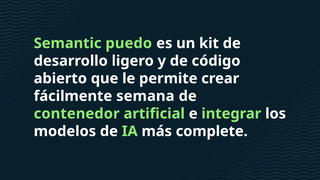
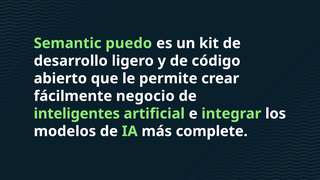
semana: semana -> negocio
contenedor: contenedor -> inteligentes
